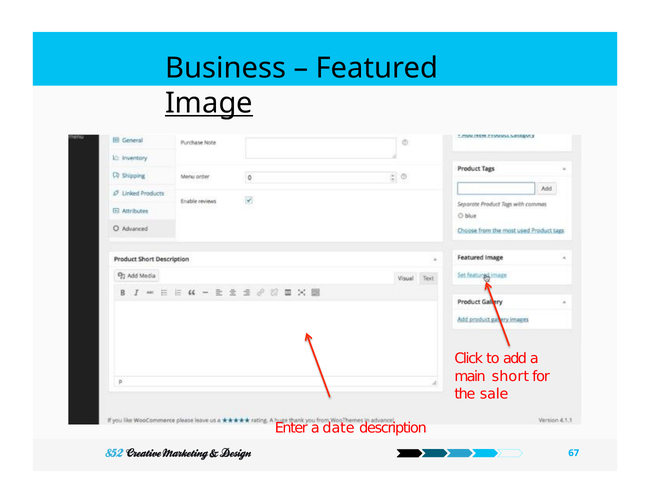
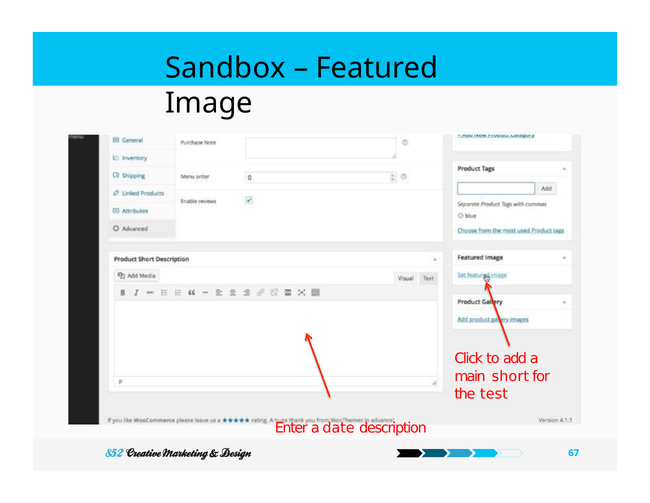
Business: Business -> Sandbox
Image underline: present -> none
sale: sale -> test
